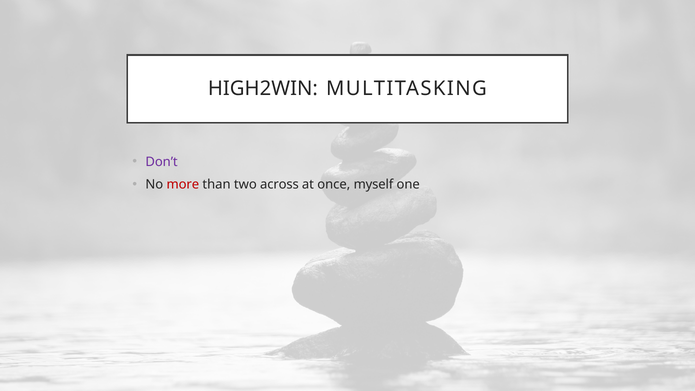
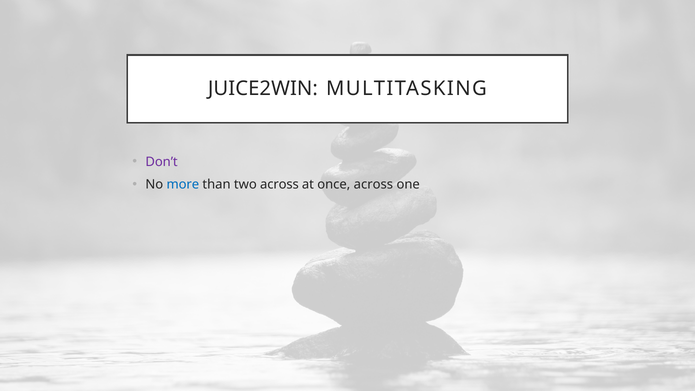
HIGH2WIN: HIGH2WIN -> JUICE2WIN
more colour: red -> blue
once myself: myself -> across
